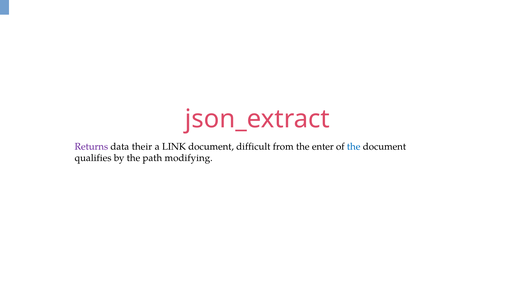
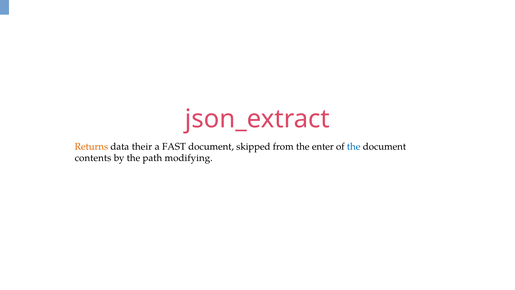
Returns colour: purple -> orange
LINK: LINK -> FAST
difficult: difficult -> skipped
qualifies: qualifies -> contents
